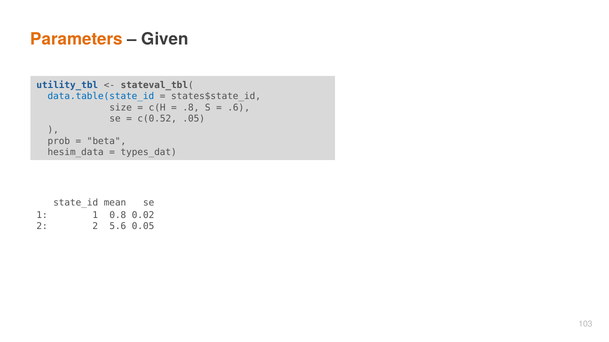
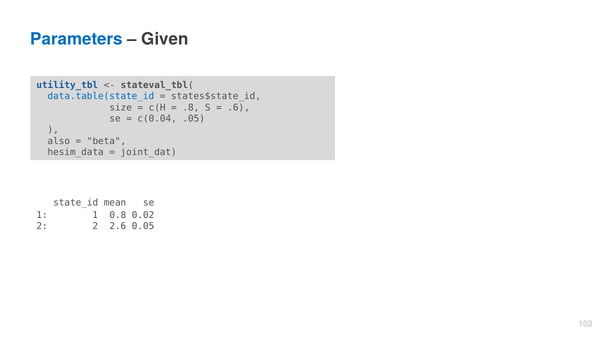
Parameters colour: orange -> blue
c(0.52: c(0.52 -> c(0.04
prob: prob -> also
types_dat: types_dat -> joint_dat
5.6: 5.6 -> 2.6
